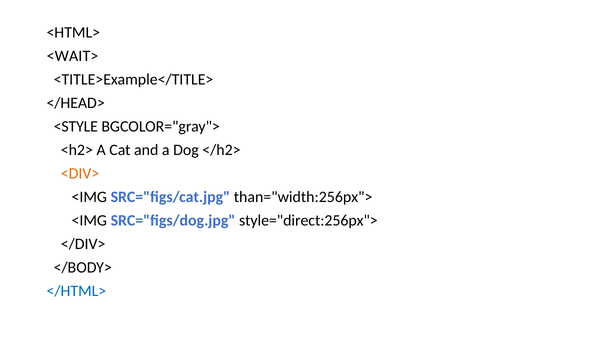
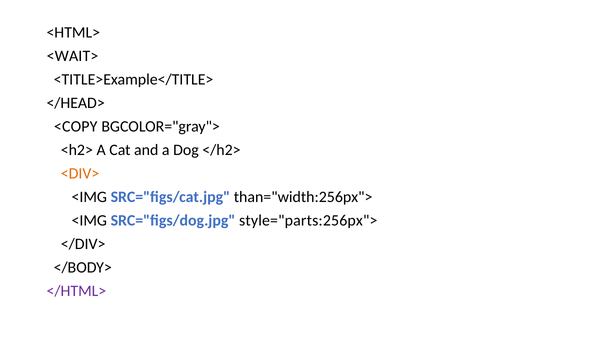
<STYLE: <STYLE -> <COPY
style="direct:256px">: style="direct:256px"> -> style="parts:256px">
</HTML> colour: blue -> purple
